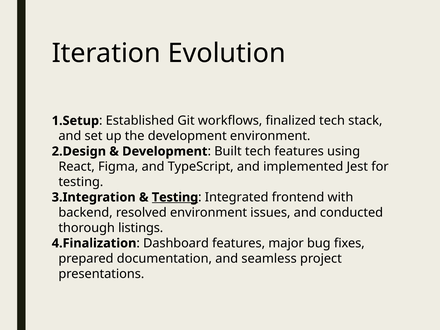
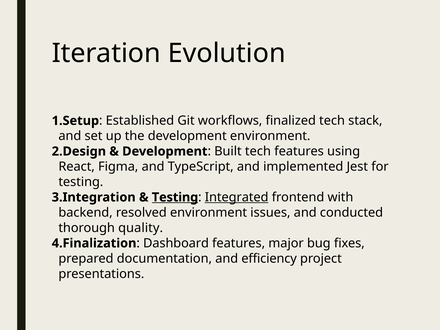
Integrated underline: none -> present
listings: listings -> quality
seamless: seamless -> efficiency
